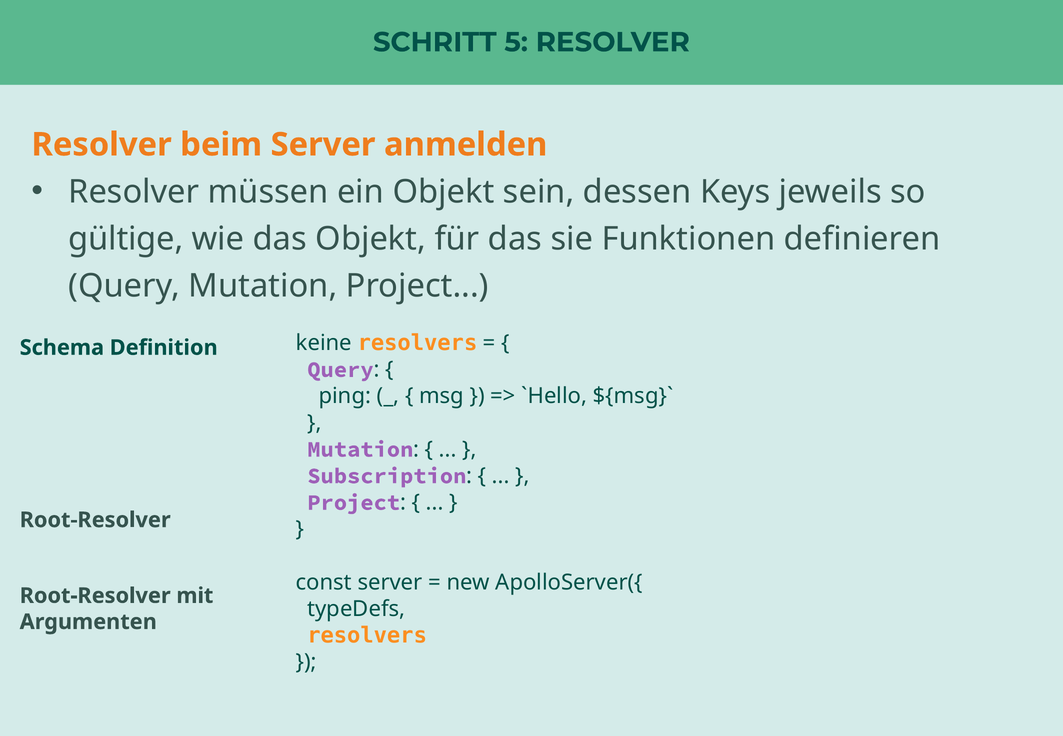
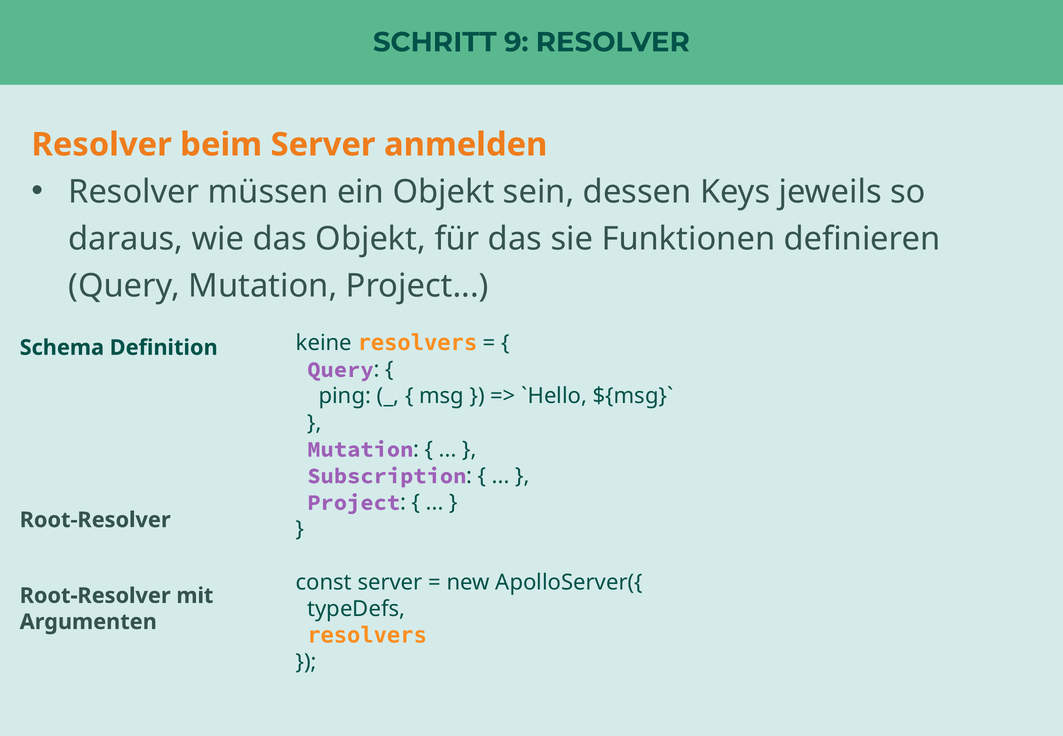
5: 5 -> 9
gültige: gültige -> daraus
